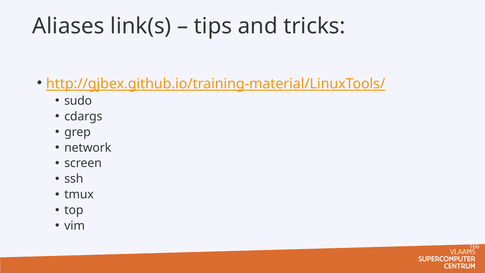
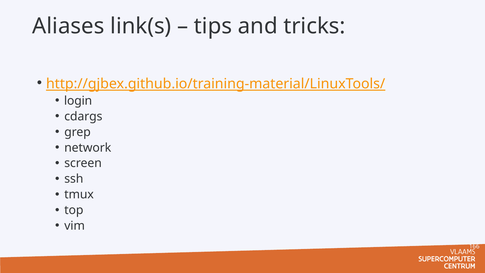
sudo: sudo -> login
